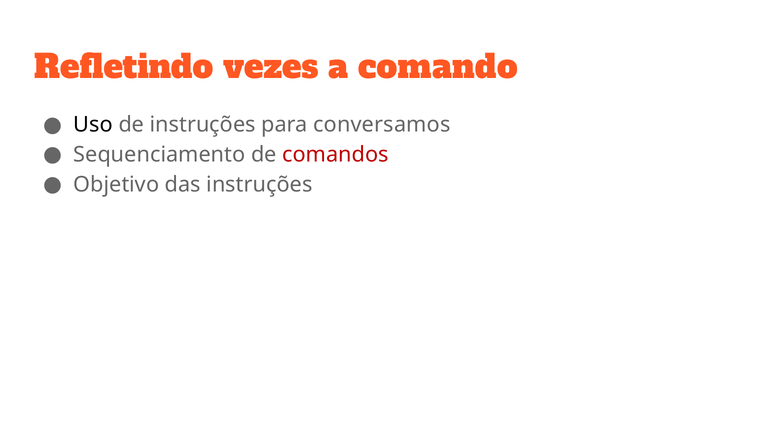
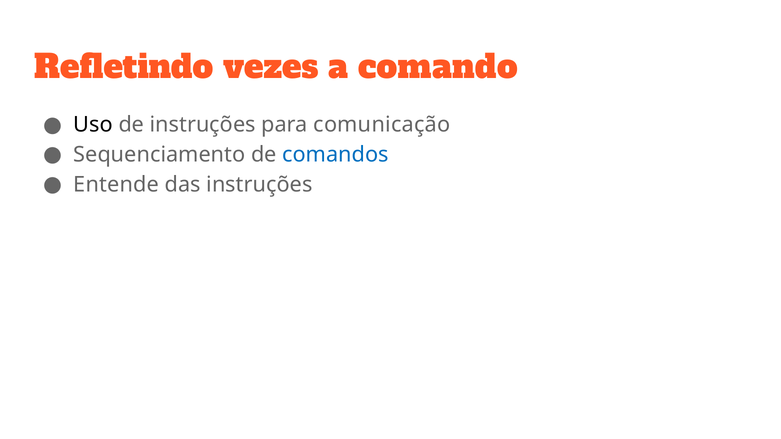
conversamos: conversamos -> comunicação
comandos colour: red -> blue
Objetivo: Objetivo -> Entende
